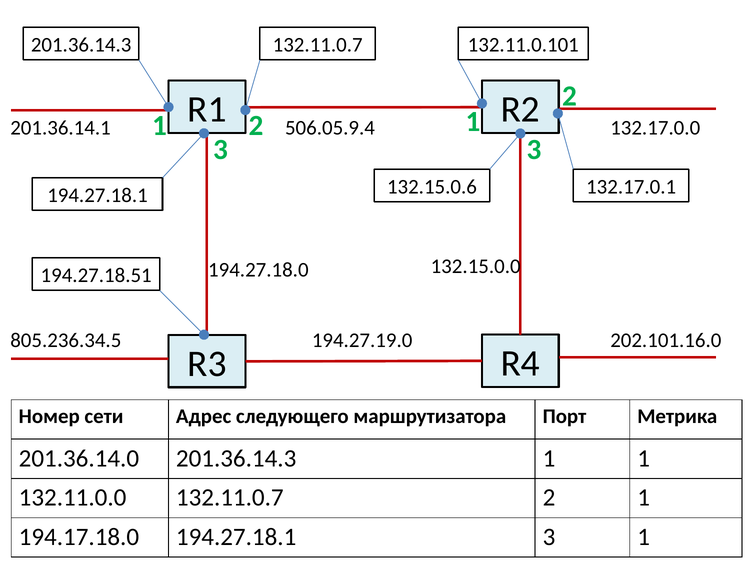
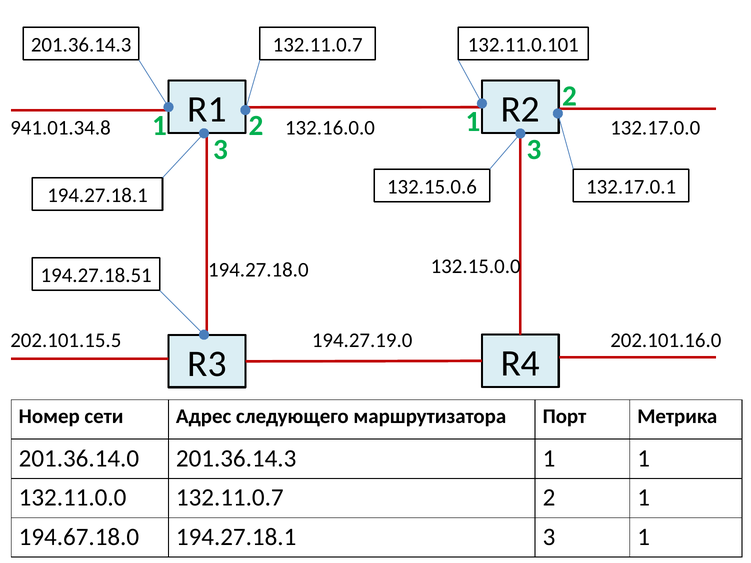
506.05.9.4: 506.05.9.4 -> 132.16.0.0
201.36.14.1: 201.36.14.1 -> 941.01.34.8
805.236.34.5: 805.236.34.5 -> 202.101.15.5
194.17.18.0: 194.17.18.0 -> 194.67.18.0
